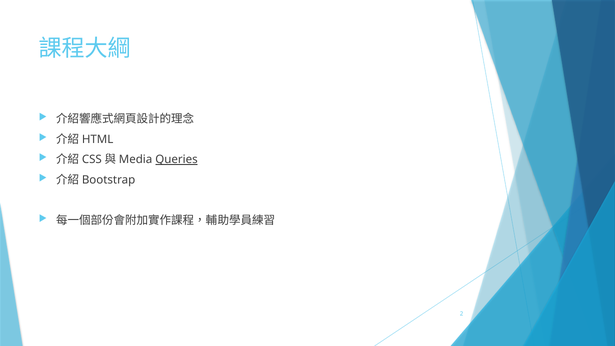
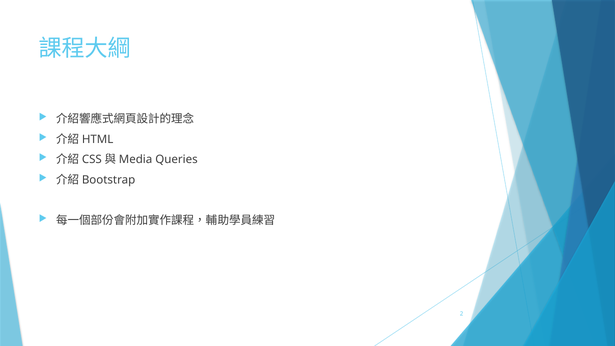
Queries underline: present -> none
